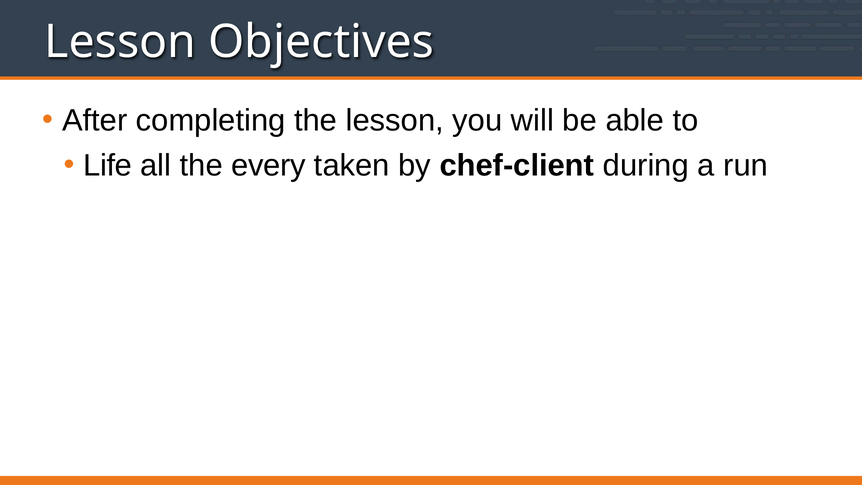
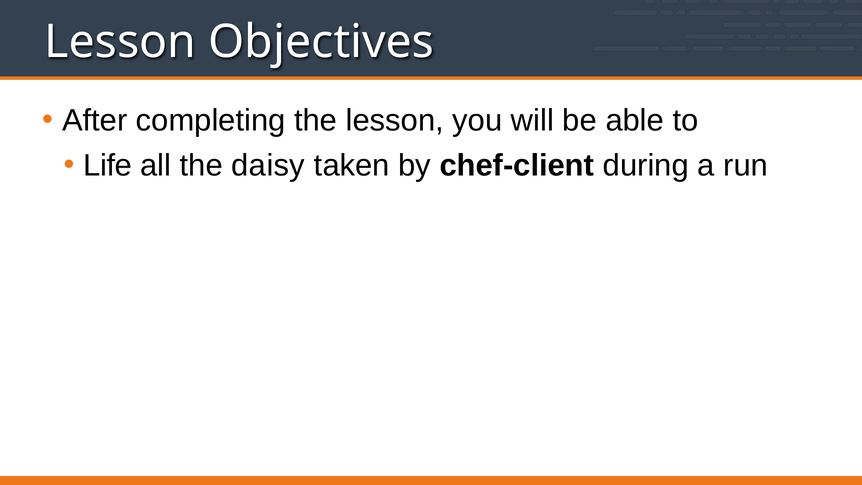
every: every -> daisy
